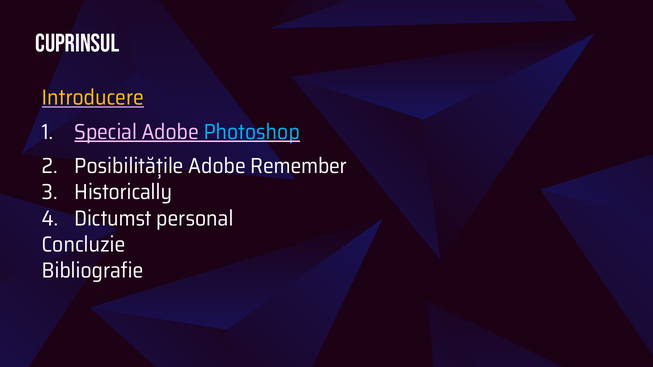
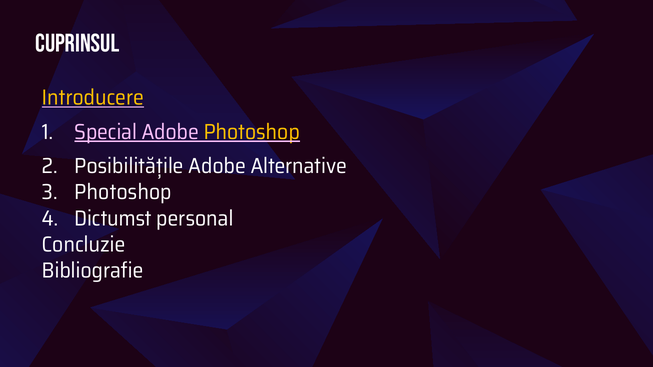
Photoshop at (252, 132) colour: light blue -> yellow
Remember: Remember -> Alternative
Historically at (123, 192): Historically -> Photoshop
